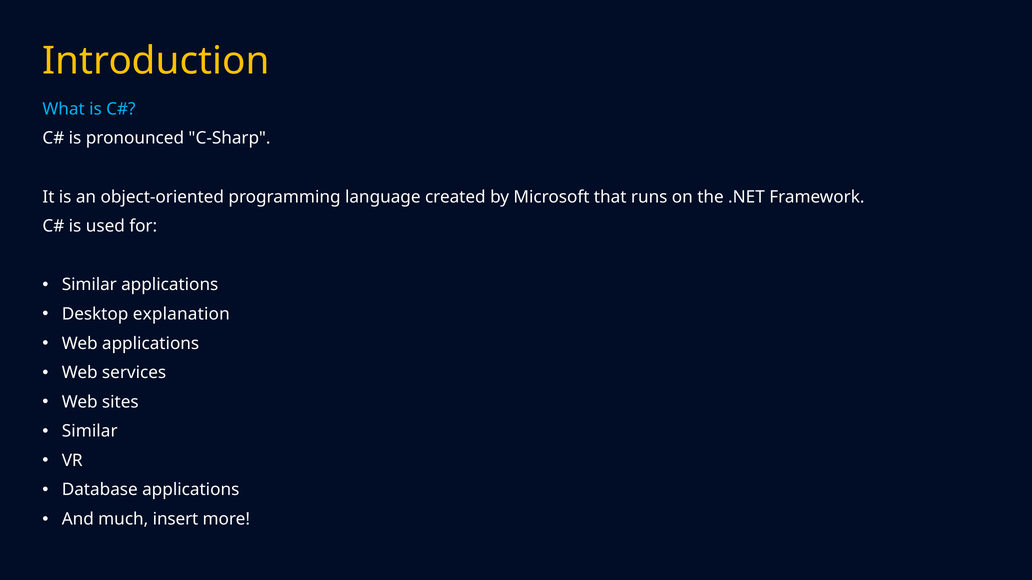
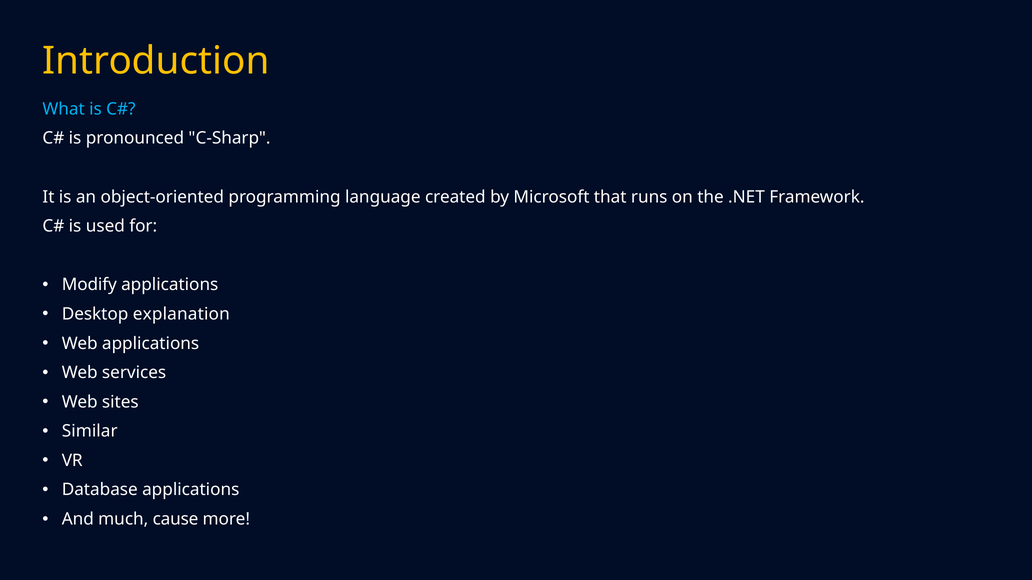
Similar at (89, 285): Similar -> Modify
insert: insert -> cause
